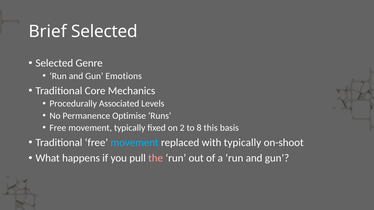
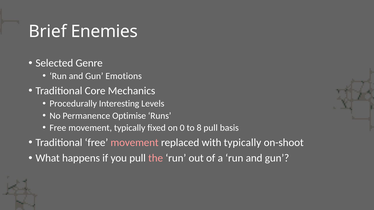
Brief Selected: Selected -> Enemies
Associated: Associated -> Interesting
2: 2 -> 0
8 this: this -> pull
movement at (135, 143) colour: light blue -> pink
